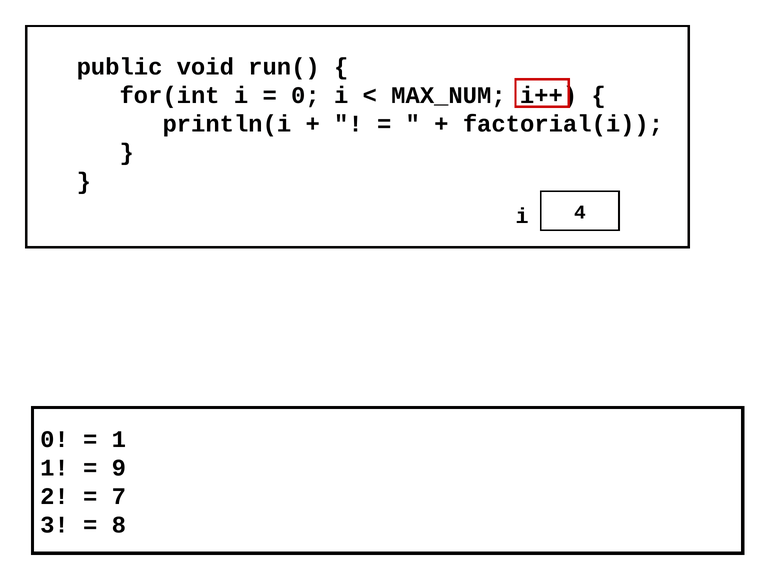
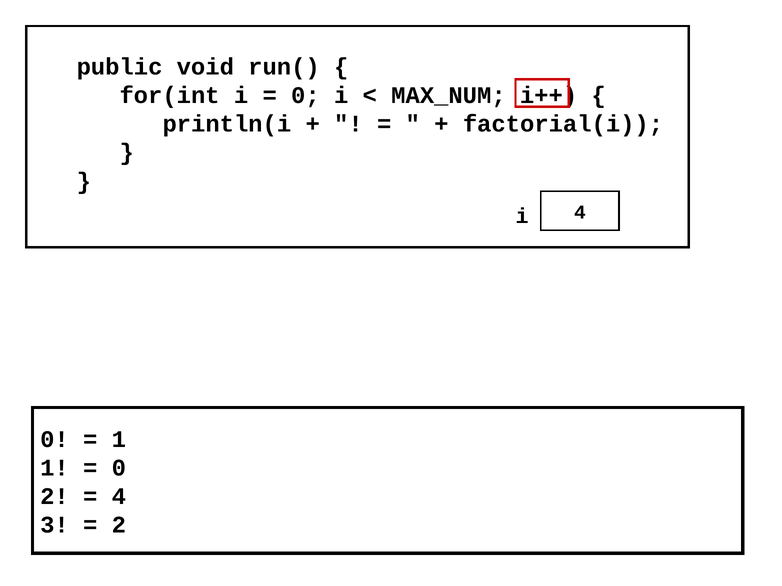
9 at (119, 468): 9 -> 0
7 at (119, 497): 7 -> 4
8 at (119, 526): 8 -> 2
